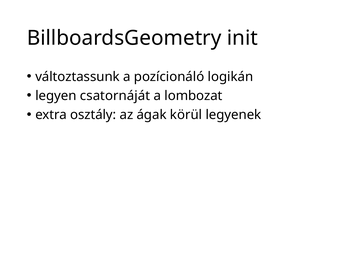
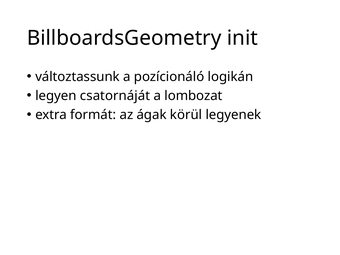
osztály: osztály -> formát
